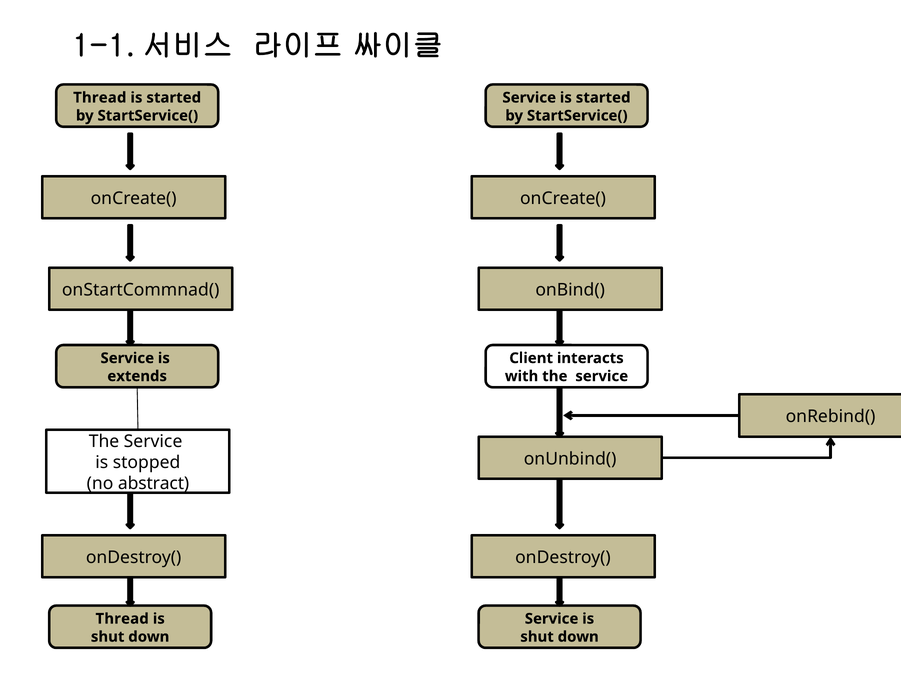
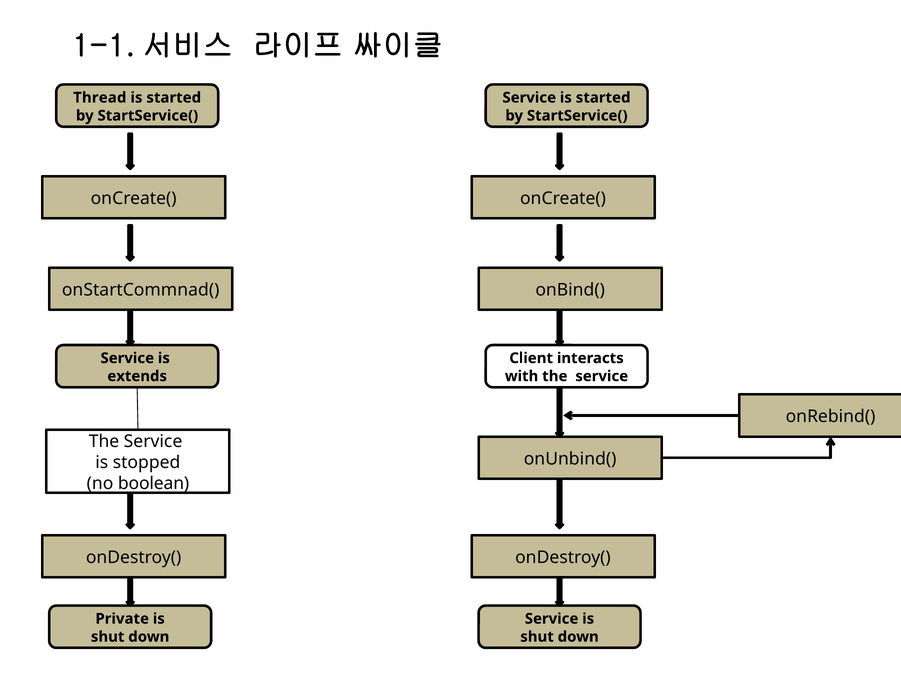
abstract: abstract -> boolean
Thread at (122, 619): Thread -> Private
